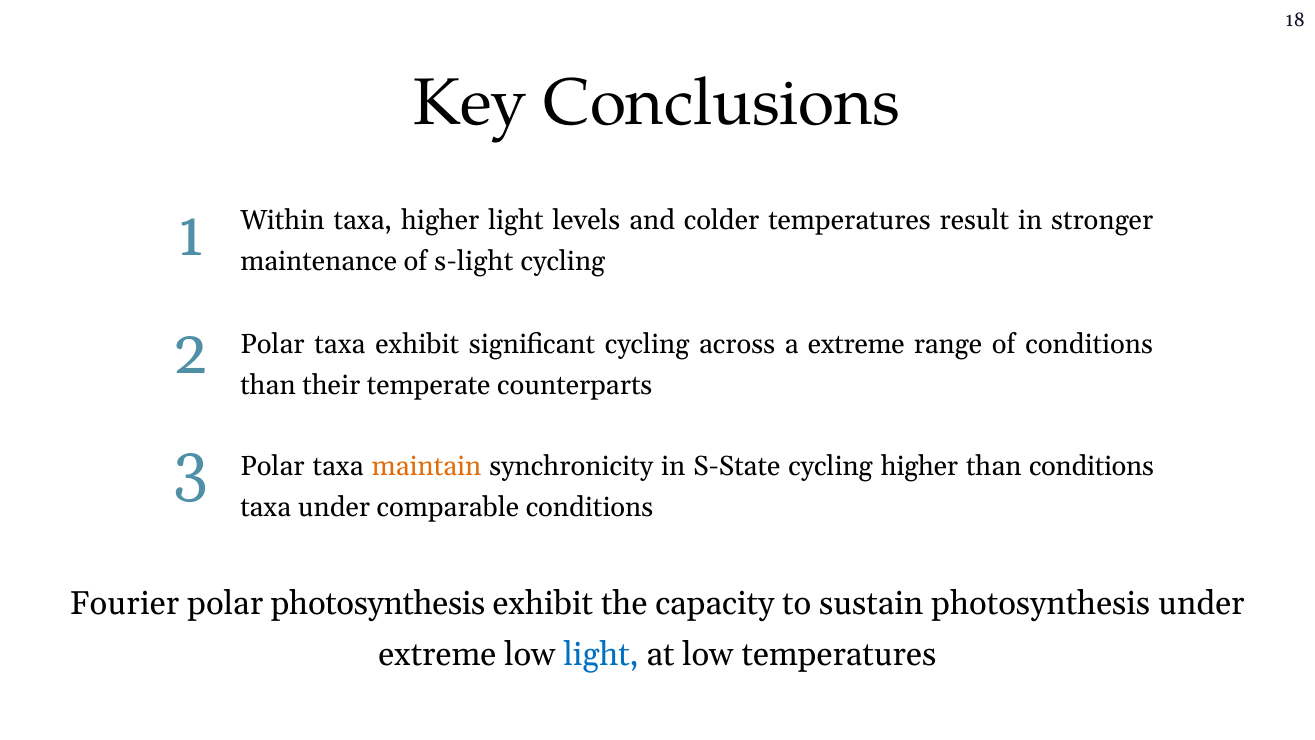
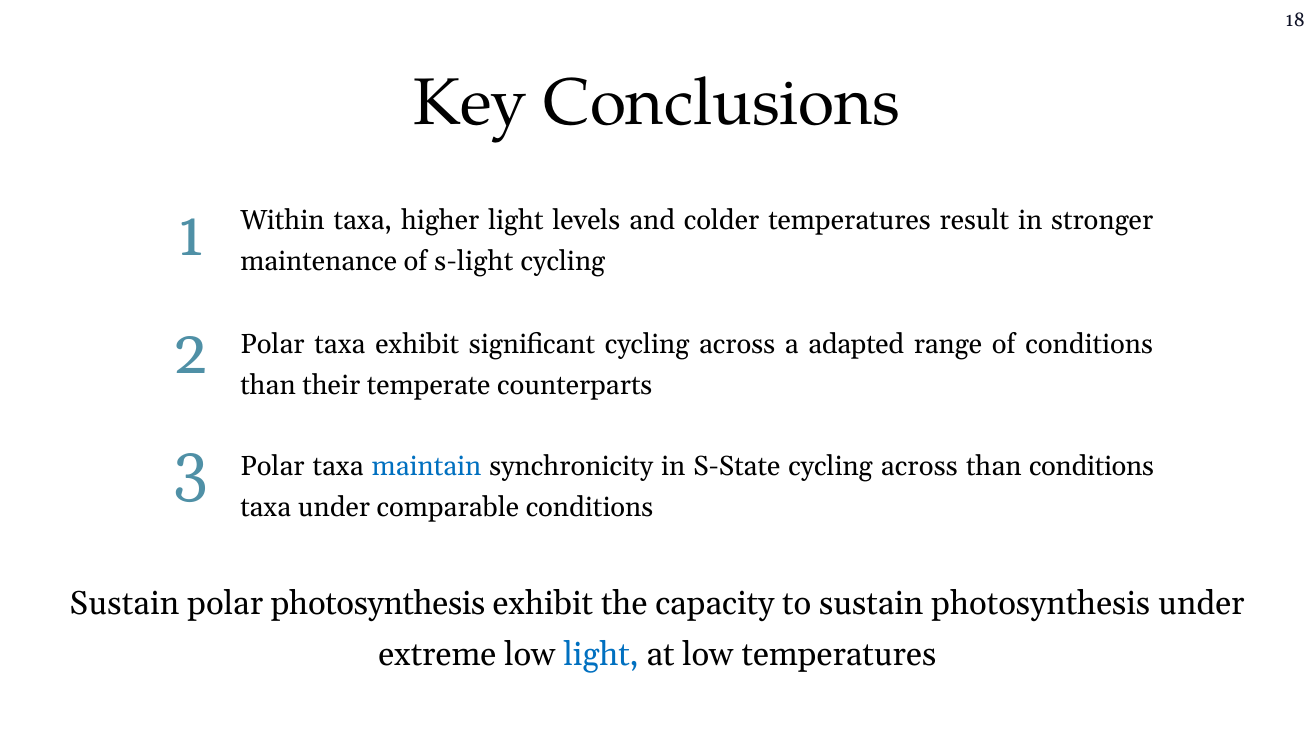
a extreme: extreme -> adapted
maintain colour: orange -> blue
S-State cycling higher: higher -> across
Fourier at (124, 603): Fourier -> Sustain
